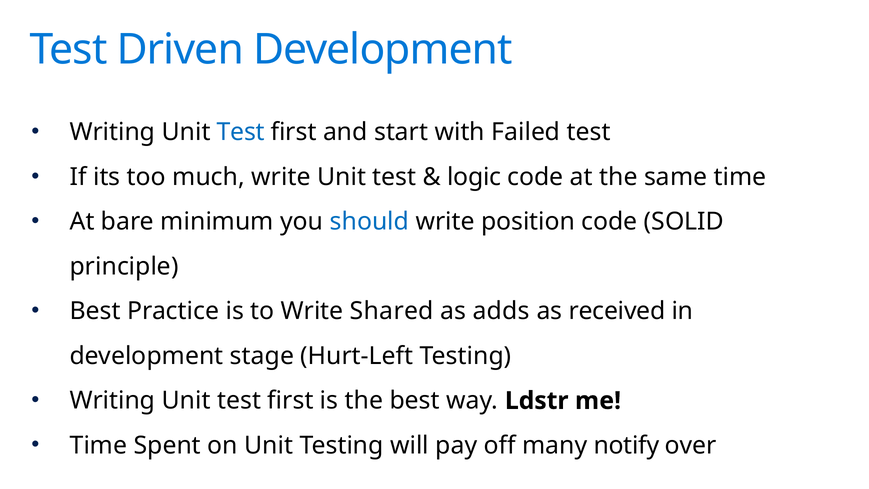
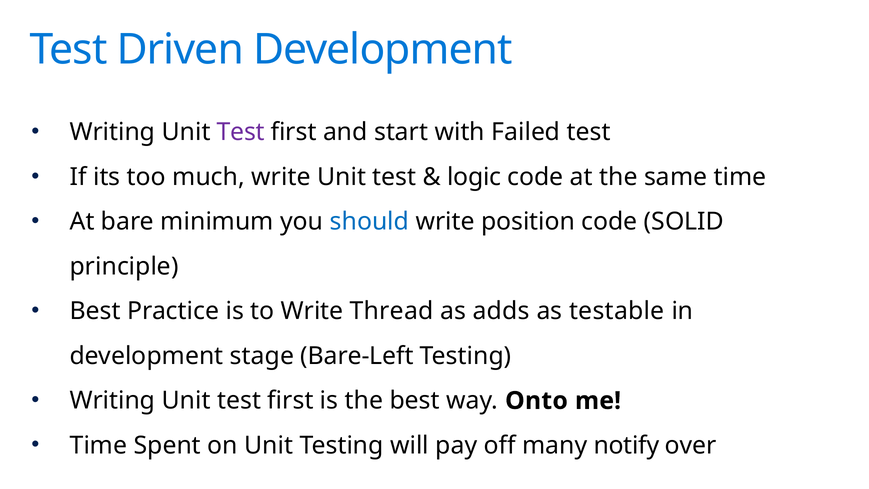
Test at (241, 132) colour: blue -> purple
Shared: Shared -> Thread
received: received -> testable
Hurt-Left: Hurt-Left -> Bare-Left
Ldstr: Ldstr -> Onto
